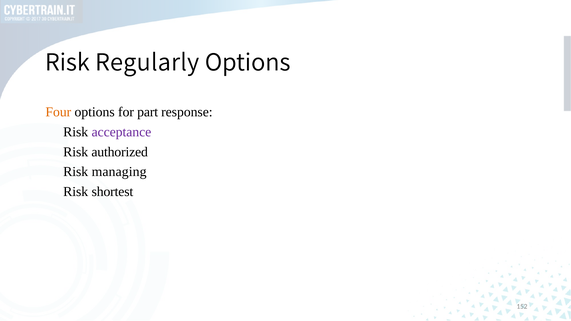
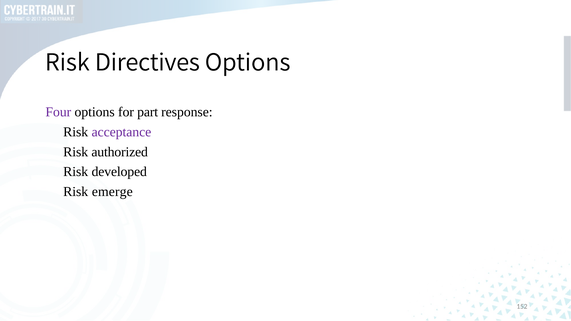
Regularly: Regularly -> Directives
Four colour: orange -> purple
managing: managing -> developed
shortest: shortest -> emerge
